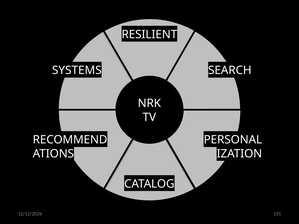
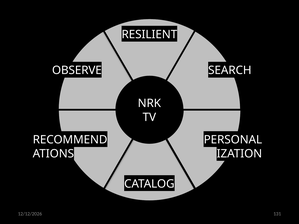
SYSTEMS: SYSTEMS -> OBSERVE
